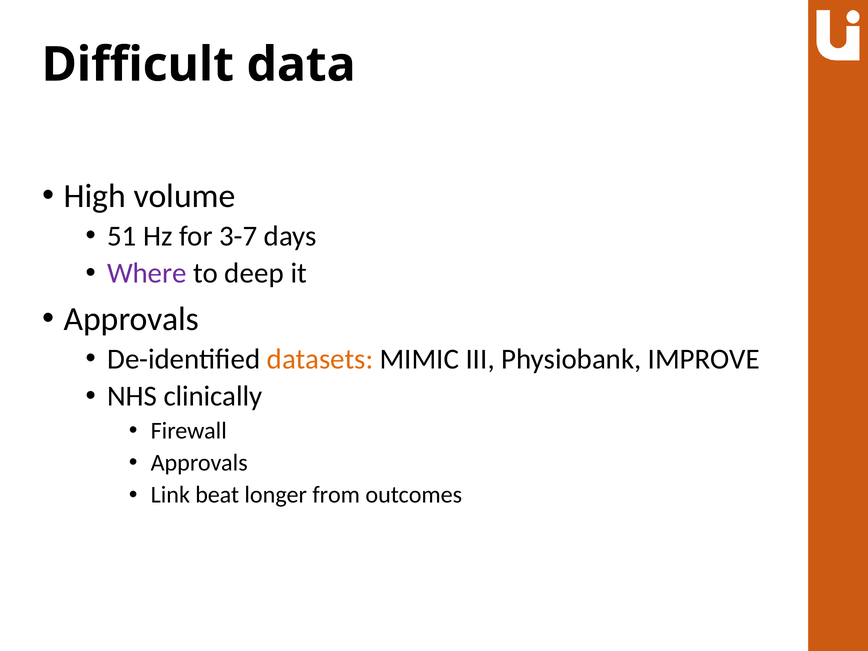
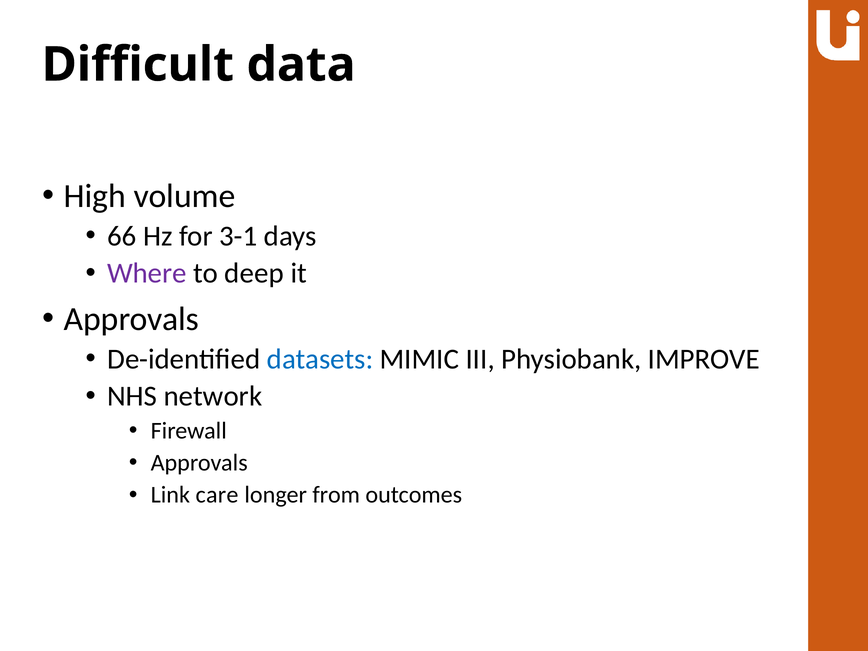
51: 51 -> 66
3-7: 3-7 -> 3-1
datasets colour: orange -> blue
clinically: clinically -> network
beat: beat -> care
